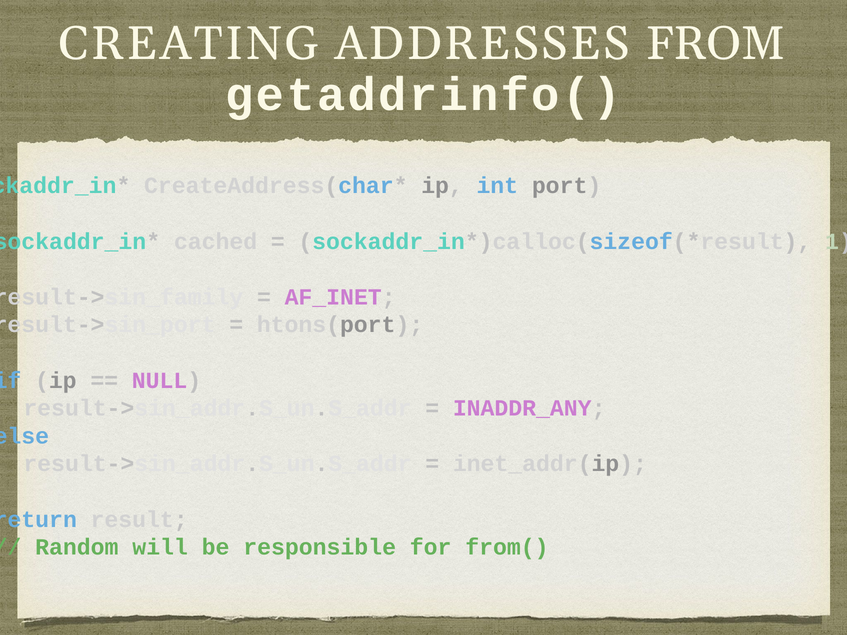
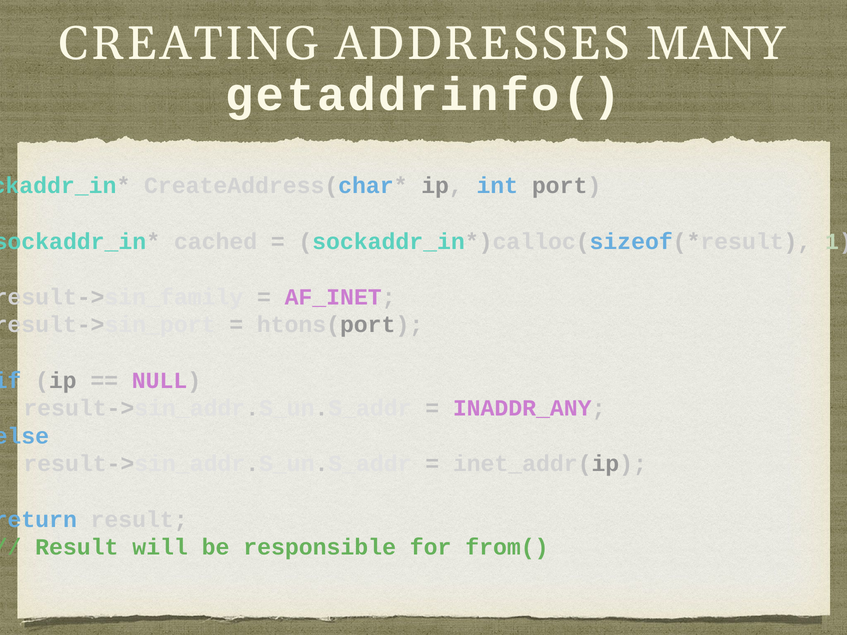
FROM: FROM -> MANY
Random at (77, 547): Random -> Result
